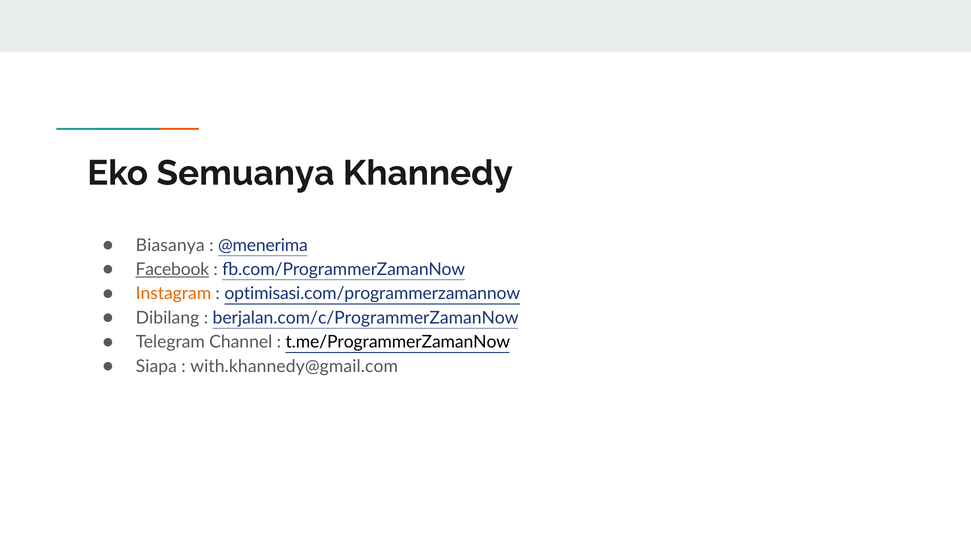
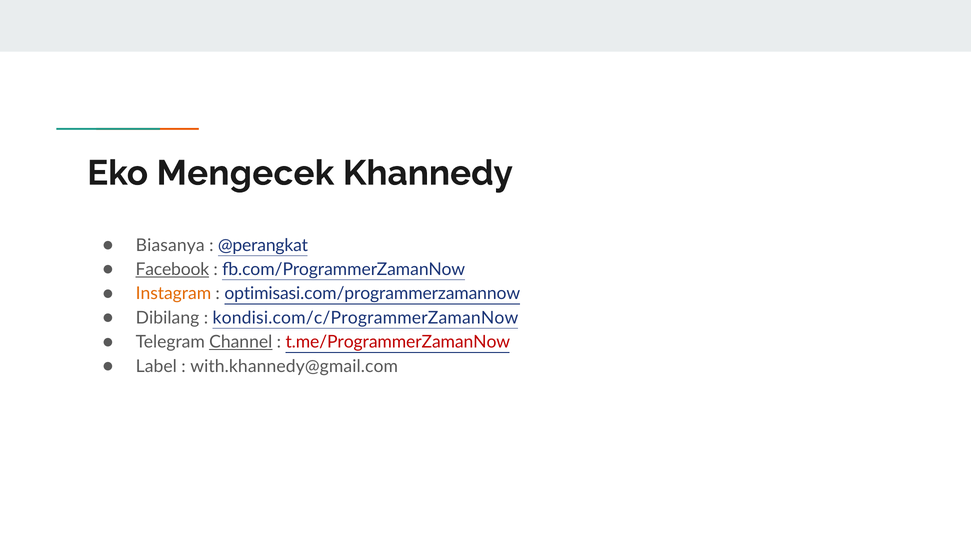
Semuanya: Semuanya -> Mengecek
@menerima: @menerima -> @perangkat
berjalan.com/c/ProgrammerZamanNow: berjalan.com/c/ProgrammerZamanNow -> kondisi.com/c/ProgrammerZamanNow
Channel underline: none -> present
t.me/ProgrammerZamanNow colour: black -> red
Siapa: Siapa -> Label
